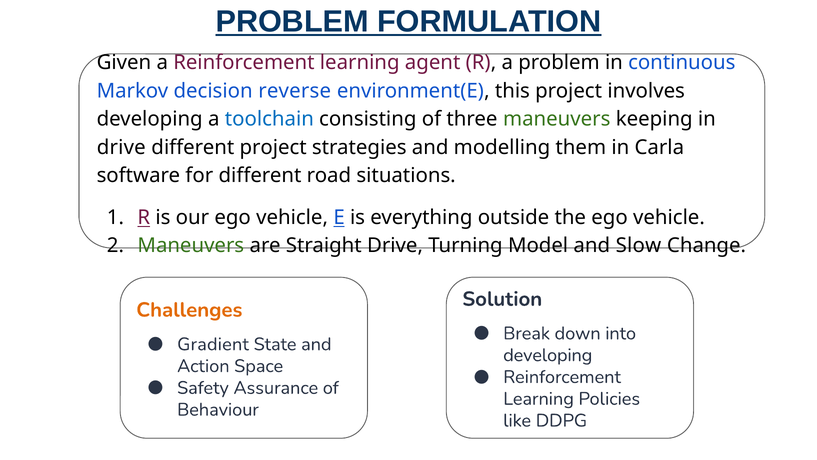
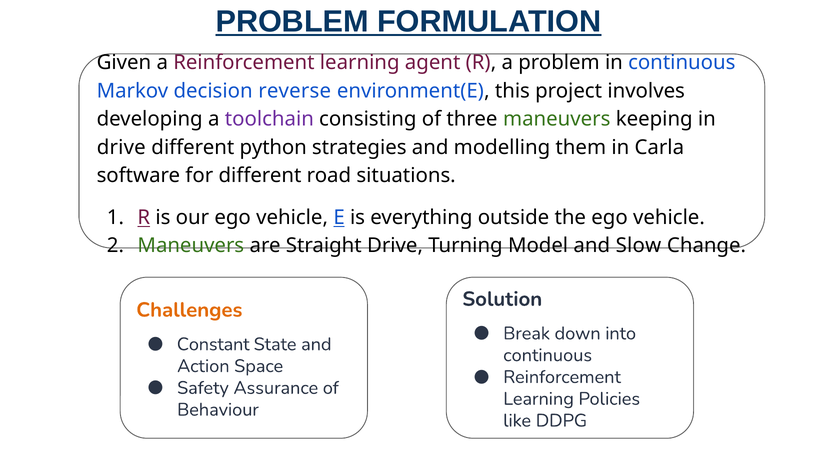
toolchain colour: blue -> purple
different project: project -> python
Gradient: Gradient -> Constant
developing at (548, 355): developing -> continuous
